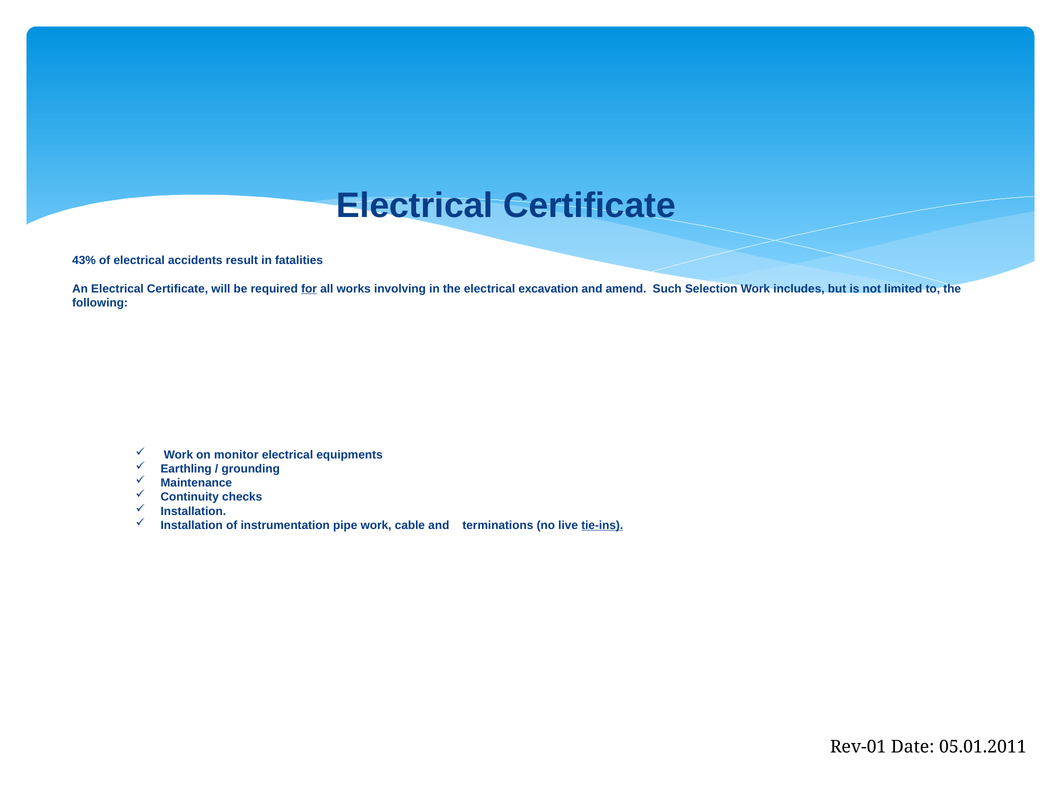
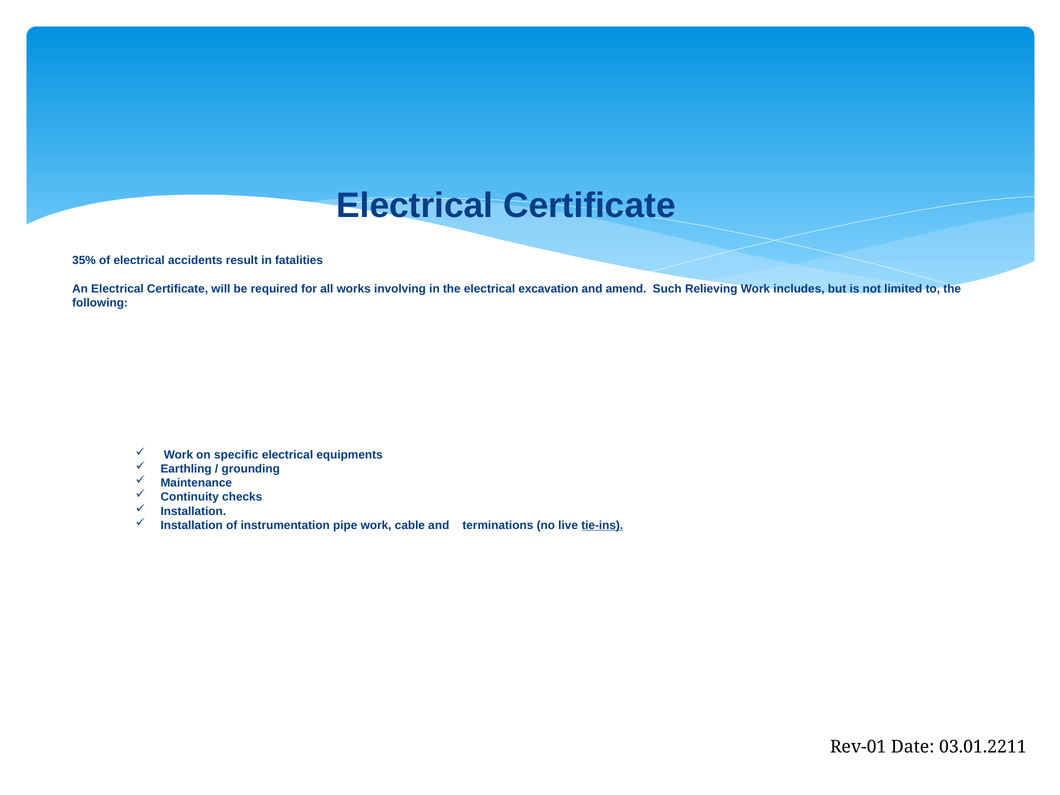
43%: 43% -> 35%
for underline: present -> none
Selection: Selection -> Relieving
monitor: monitor -> specific
05.01.2011: 05.01.2011 -> 03.01.2211
